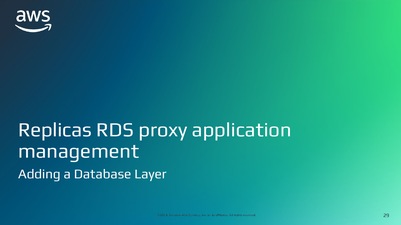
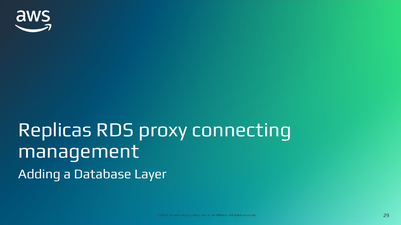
application: application -> connecting
